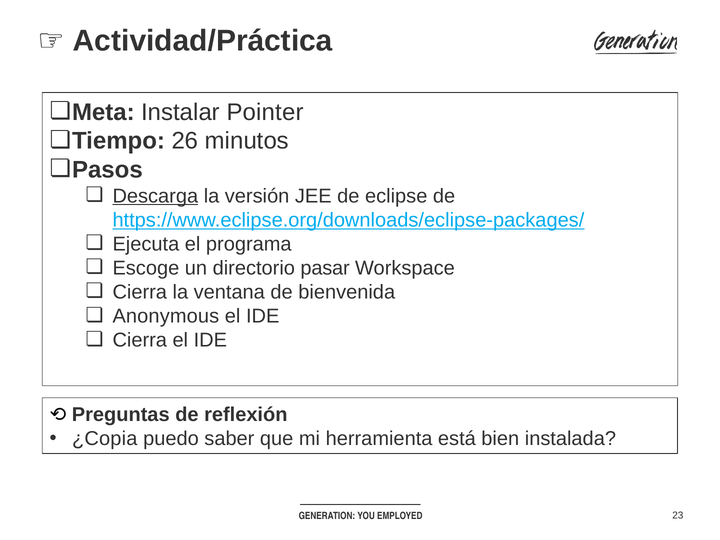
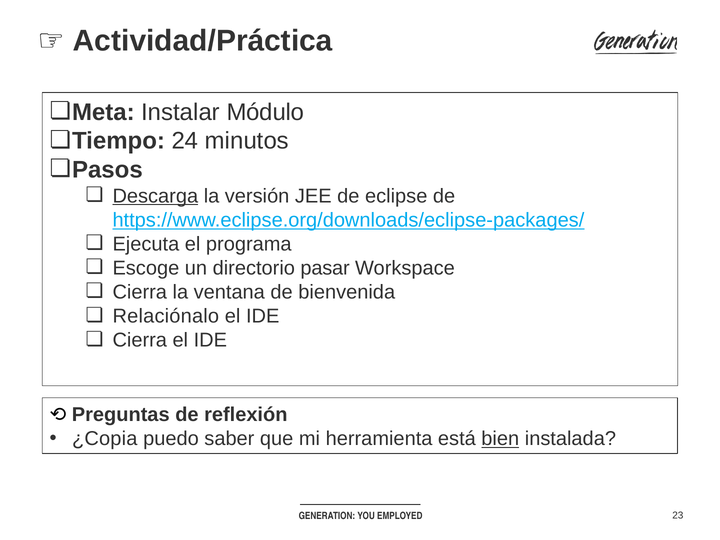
Pointer: Pointer -> Módulo
26: 26 -> 24
Anonymous: Anonymous -> Relaciónalo
bien underline: none -> present
